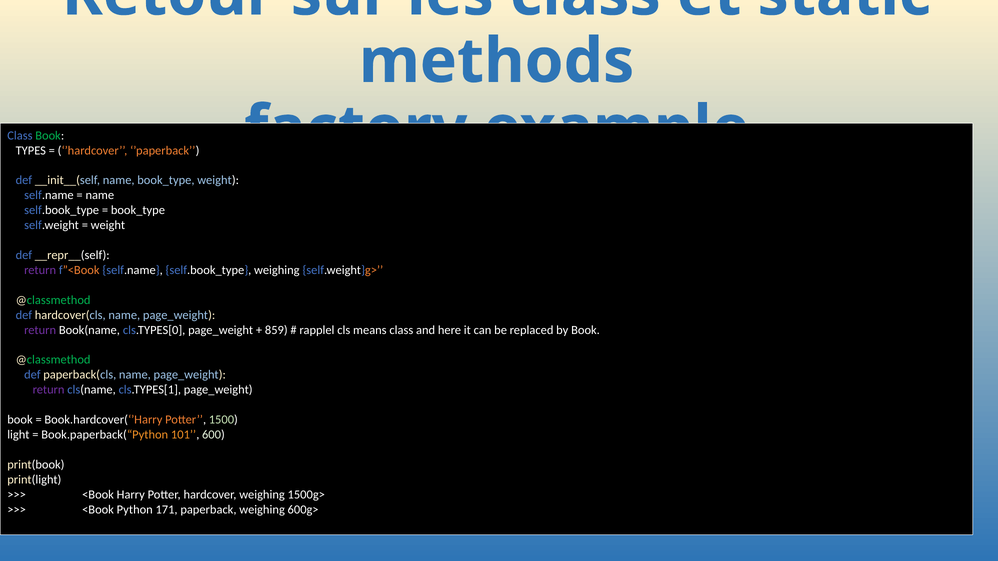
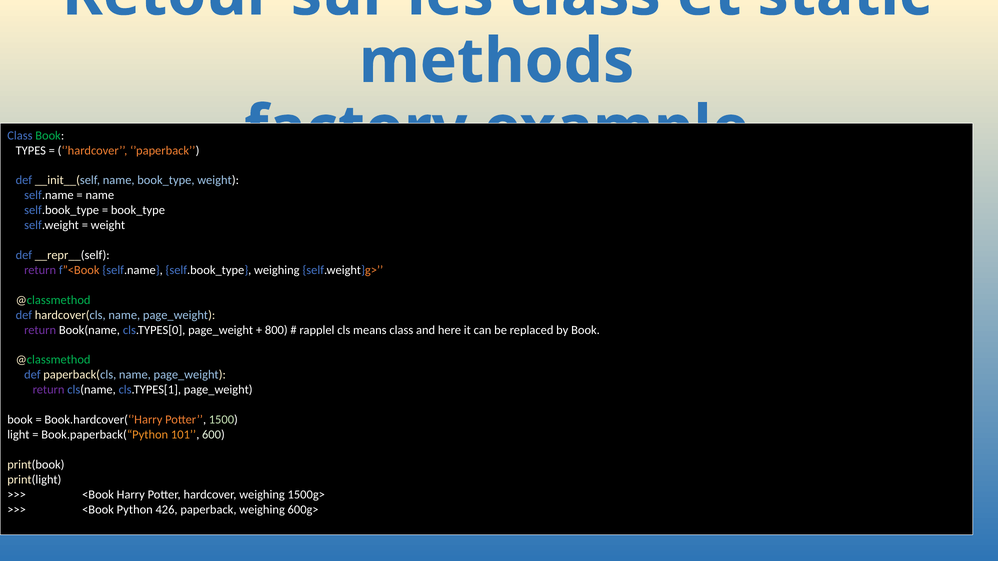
859: 859 -> 800
171: 171 -> 426
